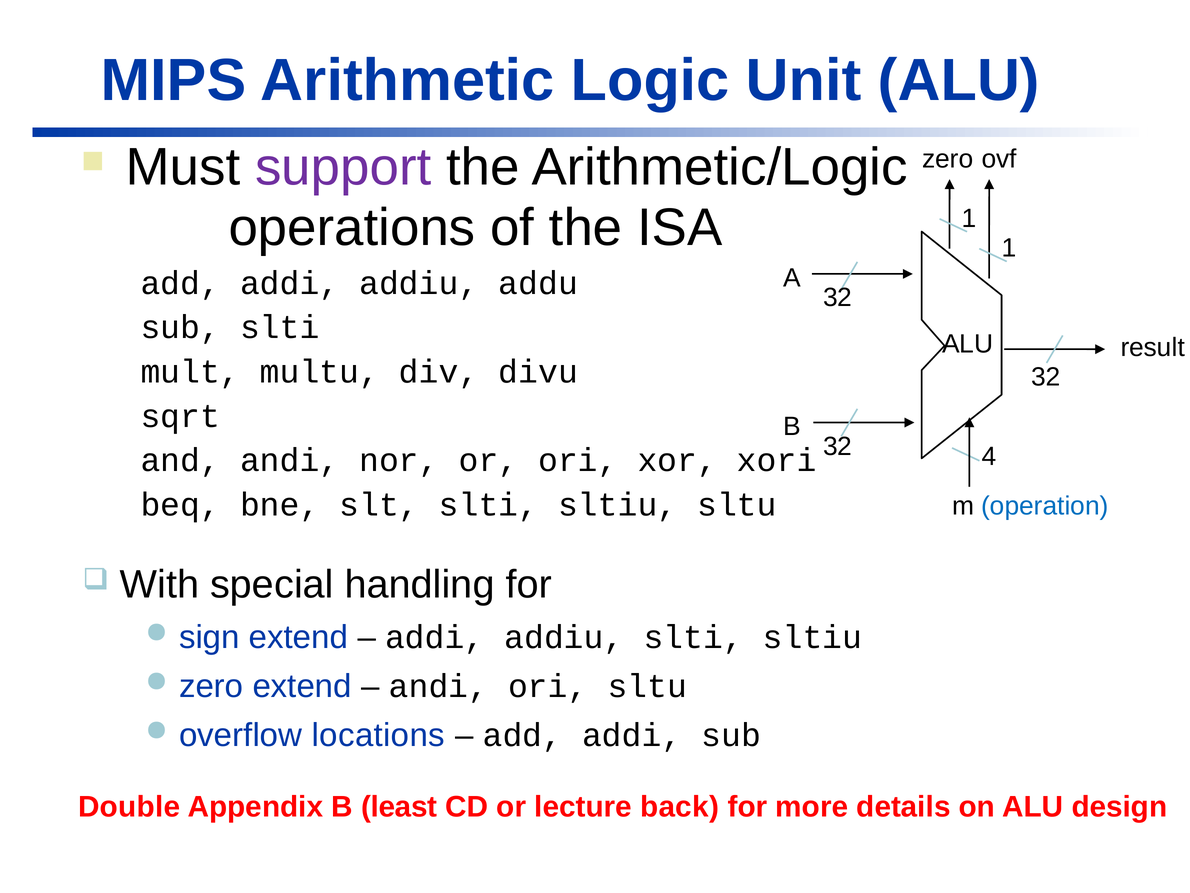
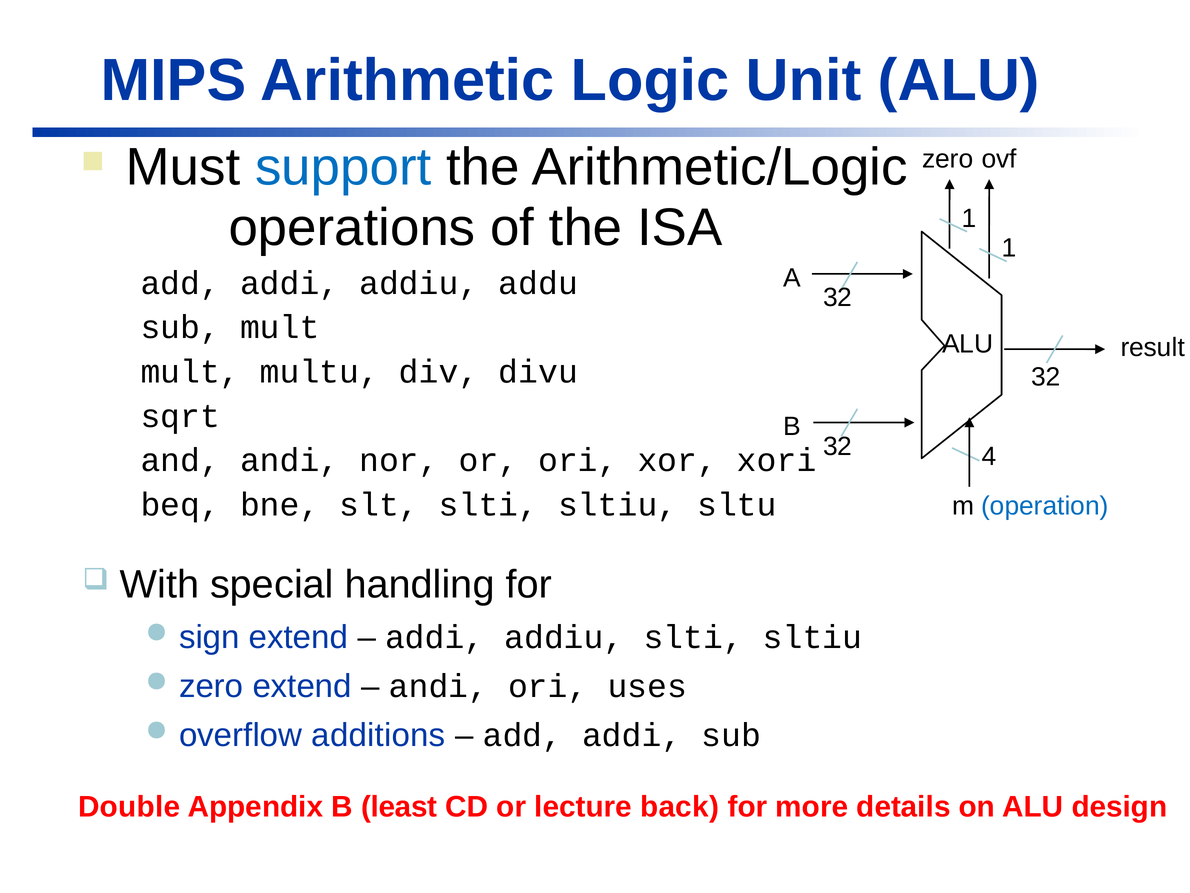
support colour: purple -> blue
sub slti: slti -> mult
ori sltu: sltu -> uses
locations: locations -> additions
